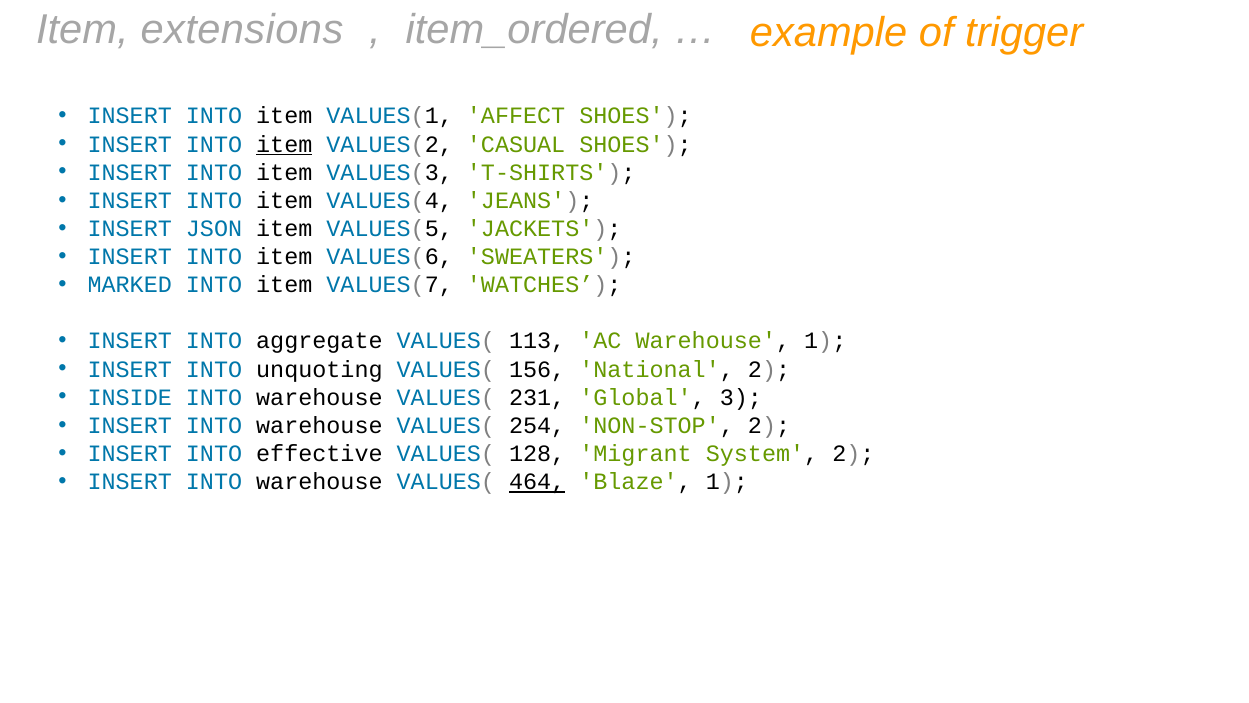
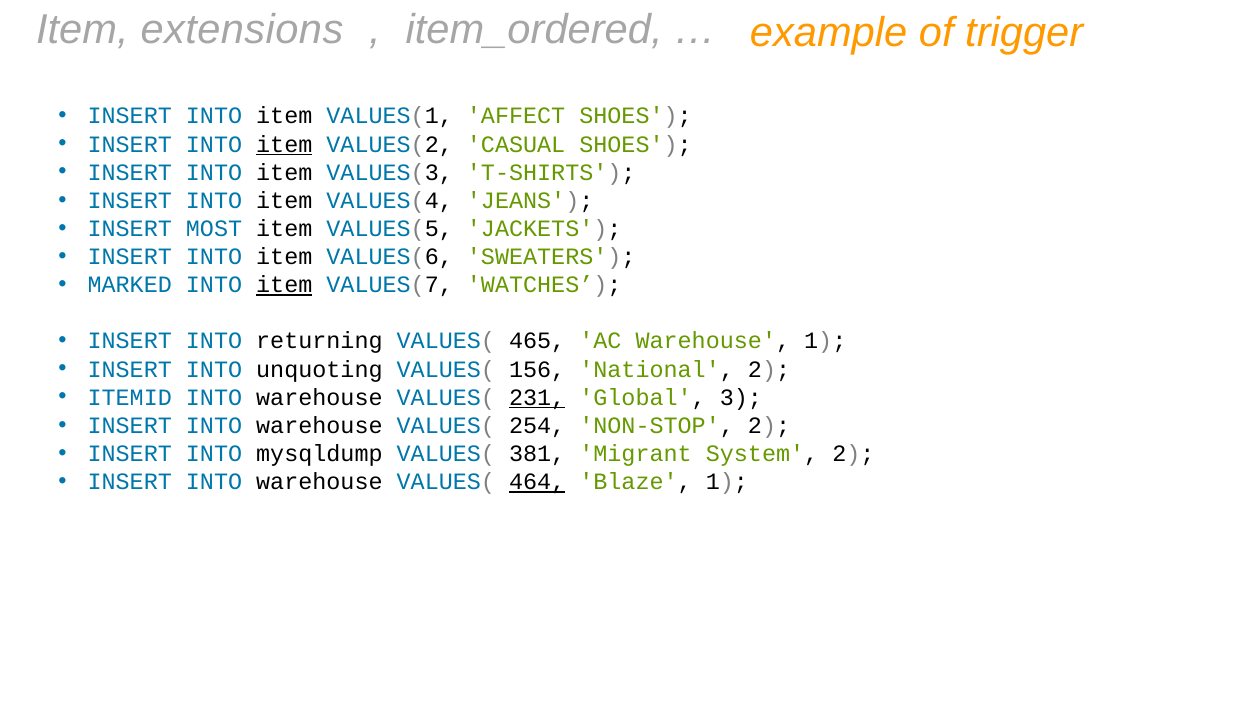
JSON: JSON -> MOST
item at (284, 285) underline: none -> present
aggregate: aggregate -> returning
113: 113 -> 465
INSIDE: INSIDE -> ITEMID
231 underline: none -> present
effective: effective -> mysqldump
128: 128 -> 381
